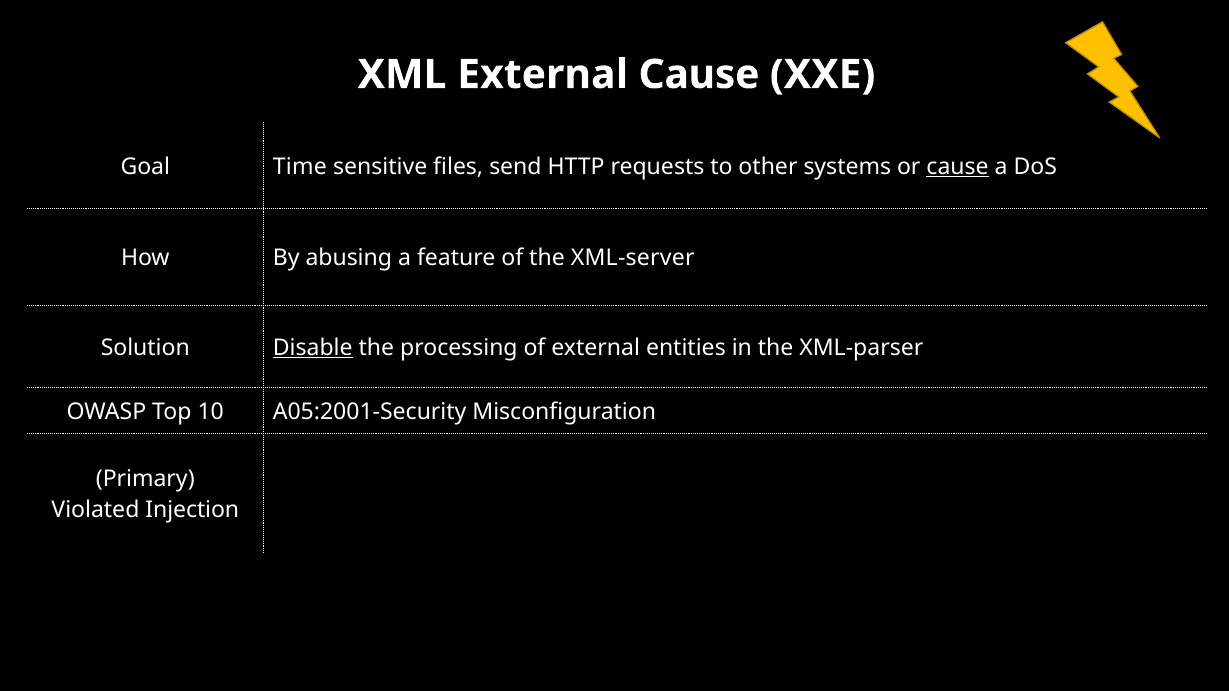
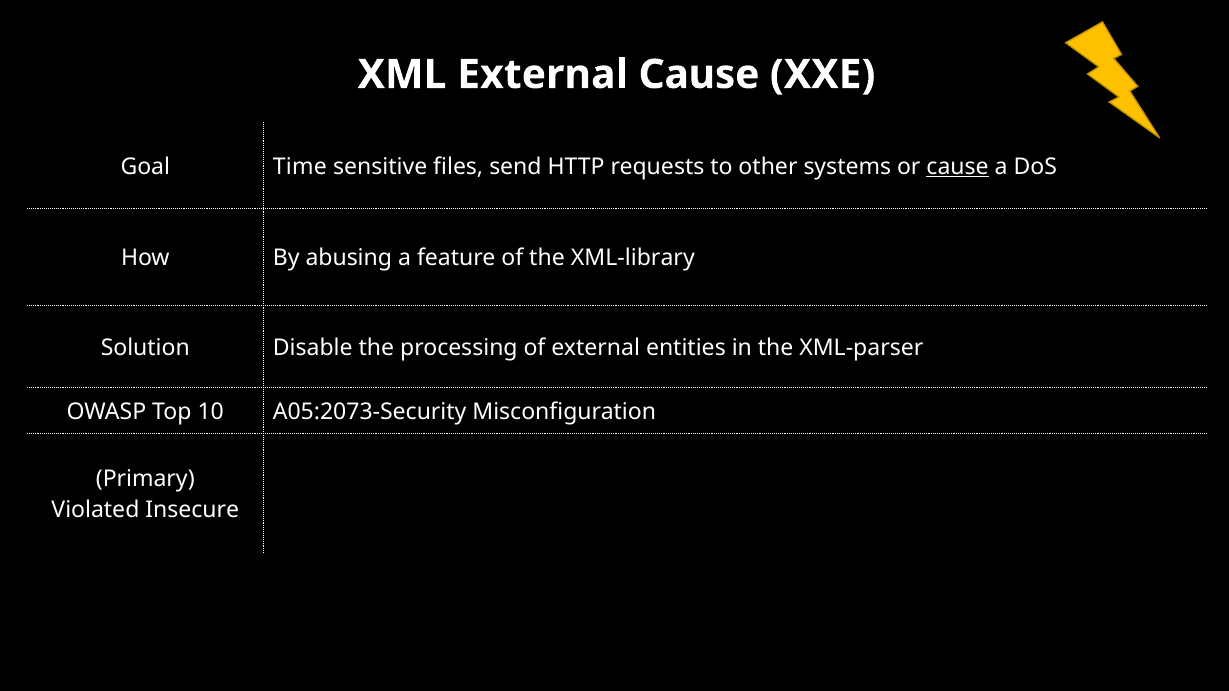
XML-server: XML-server -> XML-library
Disable underline: present -> none
A05:2001-Security: A05:2001-Security -> A05:2073-Security
Injection: Injection -> Insecure
